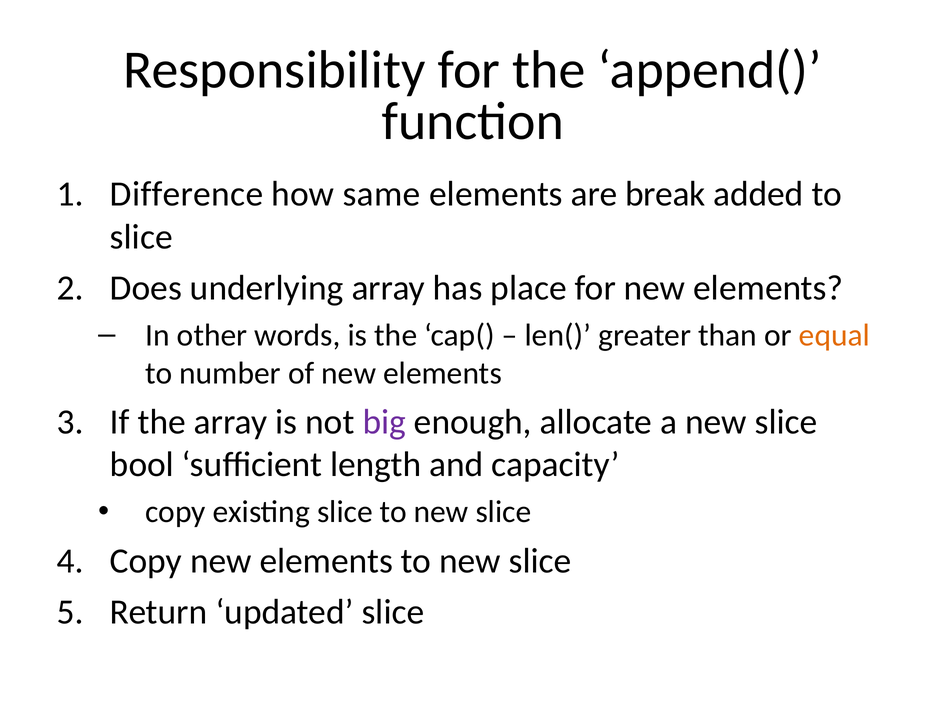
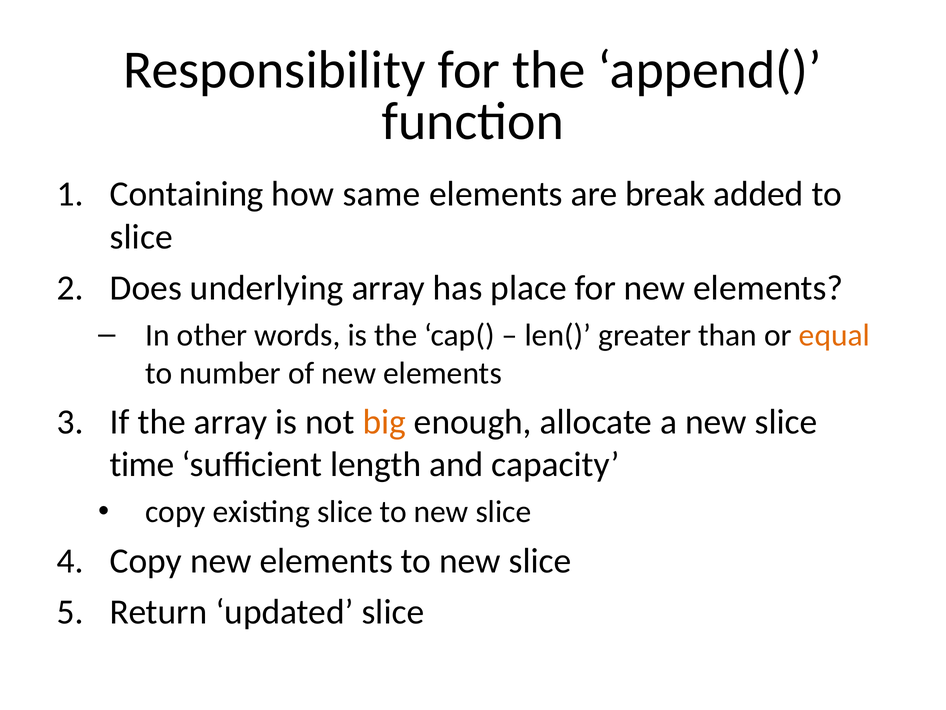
Difference: Difference -> Containing
big colour: purple -> orange
bool: bool -> time
